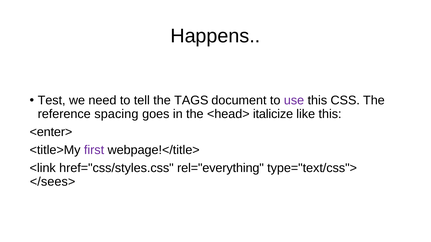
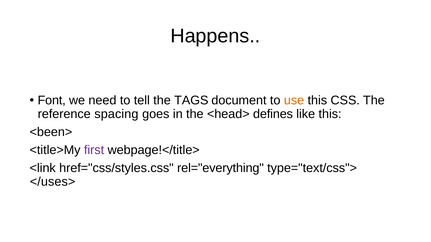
Test: Test -> Font
use colour: purple -> orange
italicize: italicize -> defines
<enter>: <enter> -> <been>
</sees>: </sees> -> </uses>
